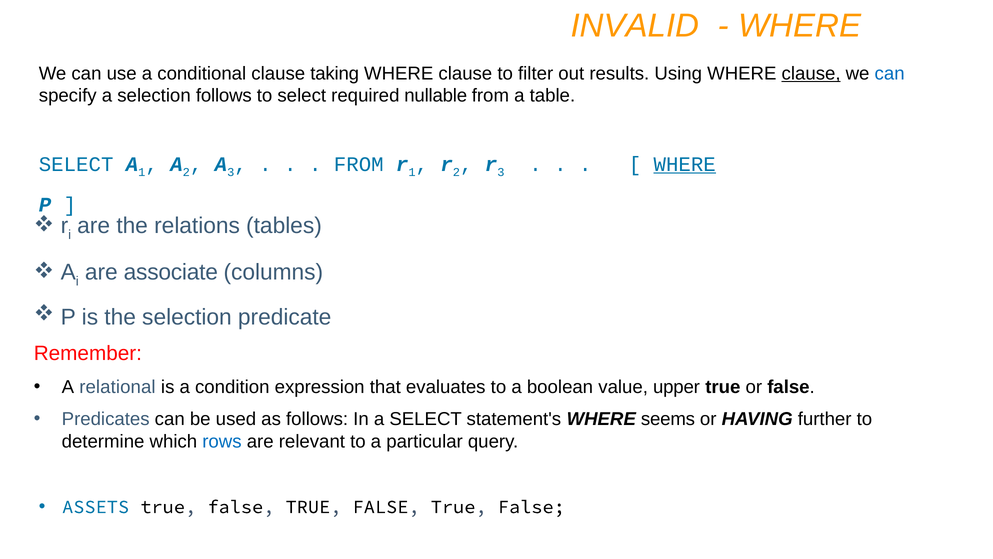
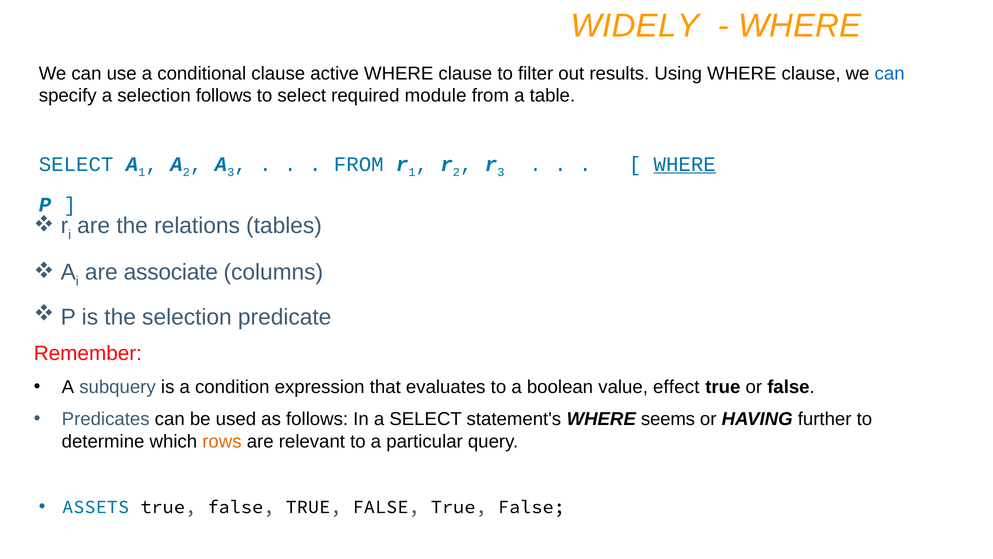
INVALID: INVALID -> WIDELY
taking: taking -> active
clause at (811, 73) underline: present -> none
nullable: nullable -> module
relational: relational -> subquery
upper: upper -> effect
rows colour: blue -> orange
